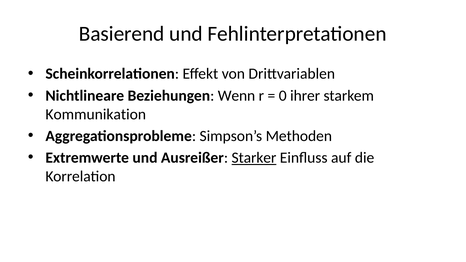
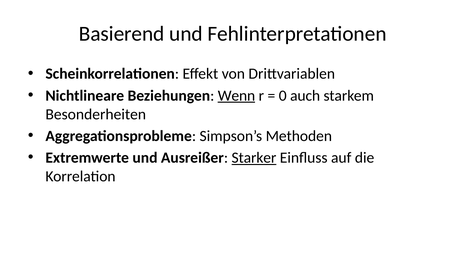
Wenn underline: none -> present
ihrer: ihrer -> auch
Kommunikation: Kommunikation -> Besonderheiten
